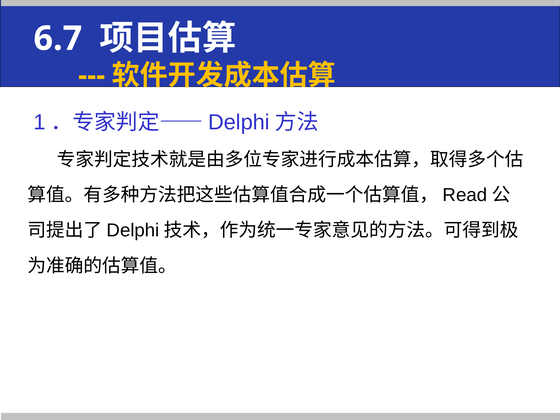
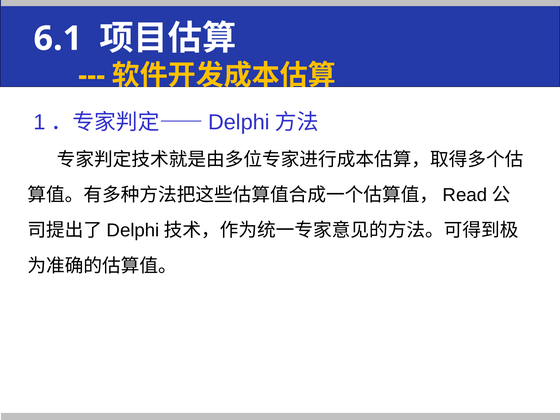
6.7: 6.7 -> 6.1
